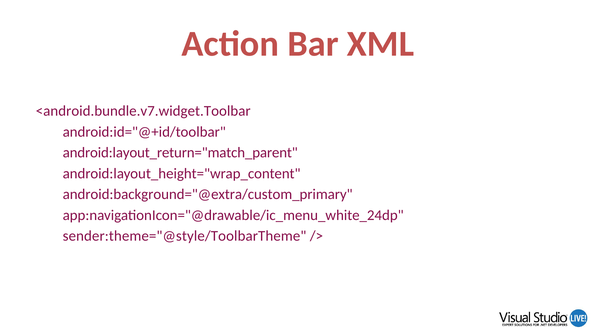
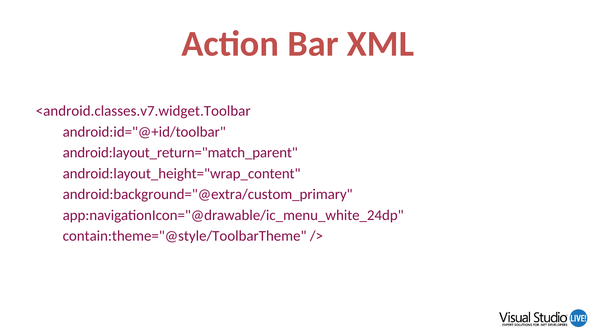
<android.bundle.v7.widget.Toolbar: <android.bundle.v7.widget.Toolbar -> <android.classes.v7.widget.Toolbar
sender:theme="@style/ToolbarTheme: sender:theme="@style/ToolbarTheme -> contain:theme="@style/ToolbarTheme
